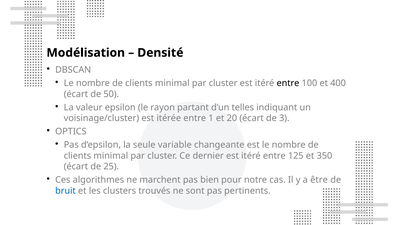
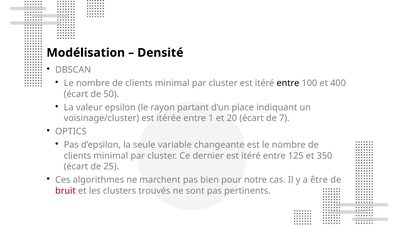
telles: telles -> place
3: 3 -> 7
bruit colour: blue -> red
